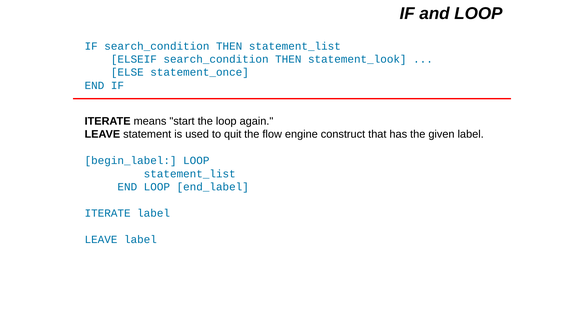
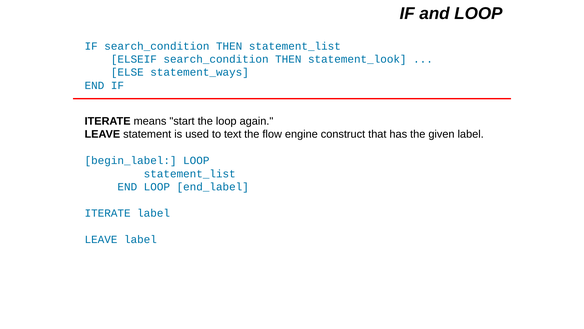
statement_once: statement_once -> statement_ways
quit: quit -> text
